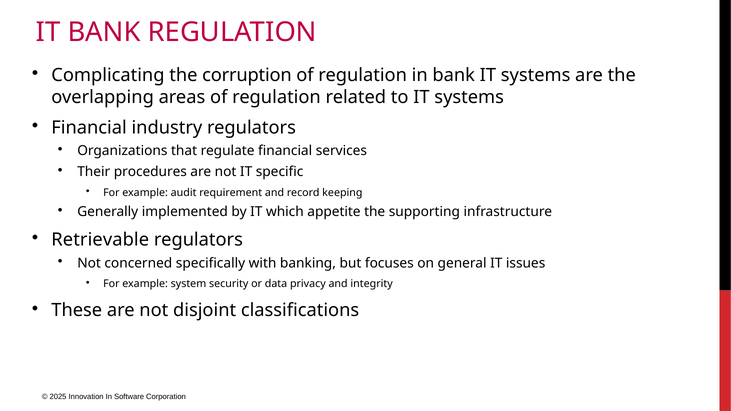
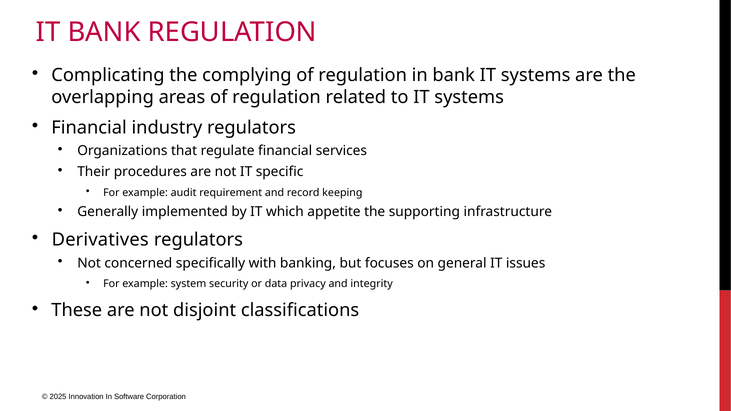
corruption: corruption -> complying
Retrievable: Retrievable -> Derivatives
